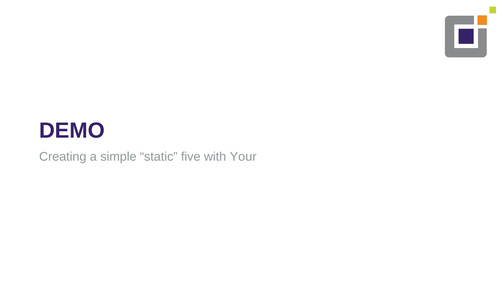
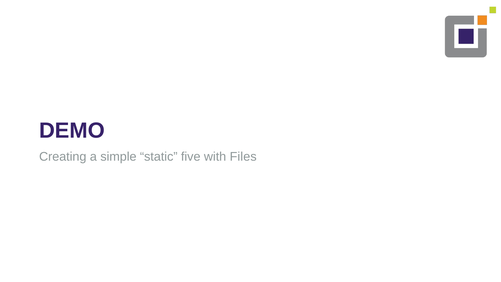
Your: Your -> Files
